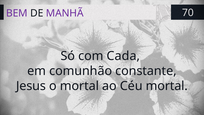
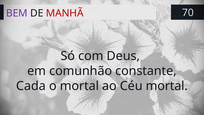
MANHÃ colour: purple -> red
Cada: Cada -> Deus
Jesus: Jesus -> Cada
